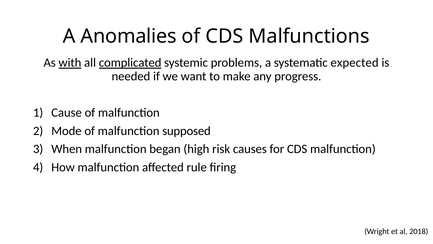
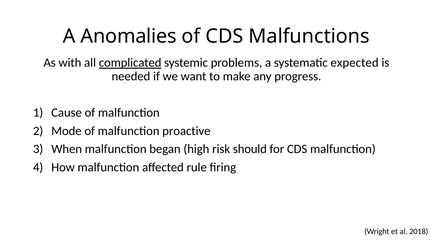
with underline: present -> none
supposed: supposed -> proactive
causes: causes -> should
